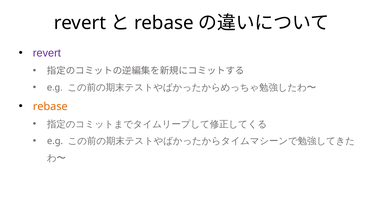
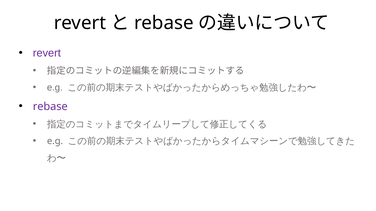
rebase at (50, 107) colour: orange -> purple
